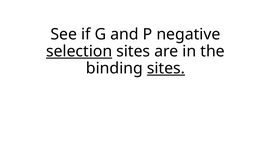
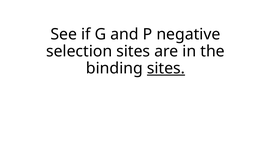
selection underline: present -> none
